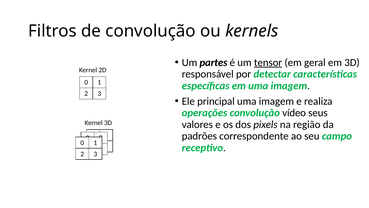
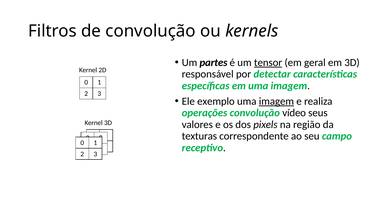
principal: principal -> exemplo
imagem at (276, 101) underline: none -> present
padrões: padrões -> texturas
